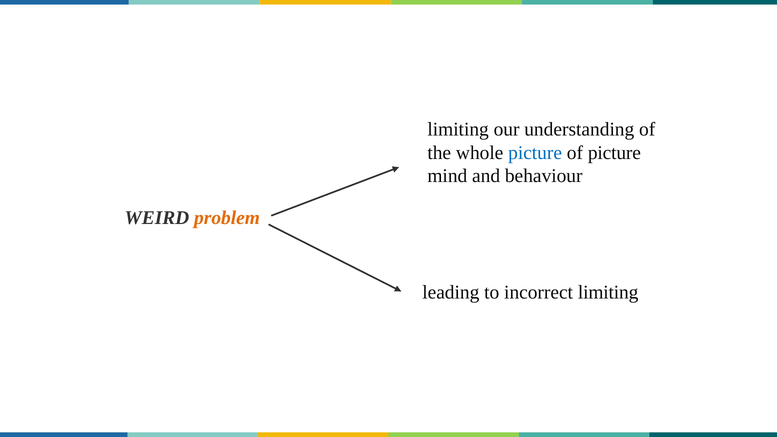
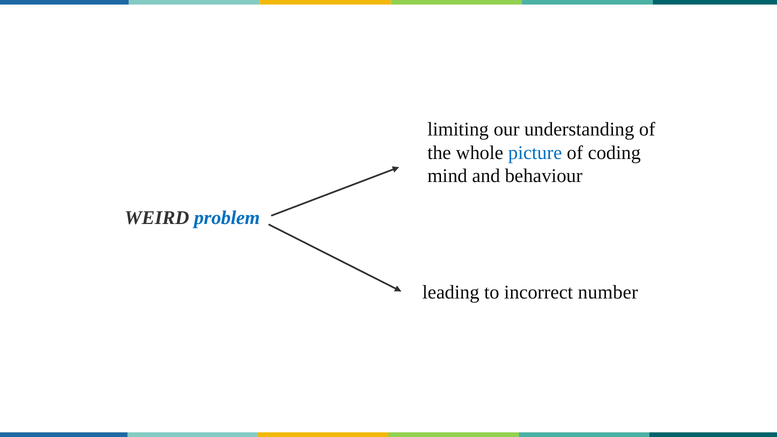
of picture: picture -> coding
problem colour: orange -> blue
incorrect limiting: limiting -> number
